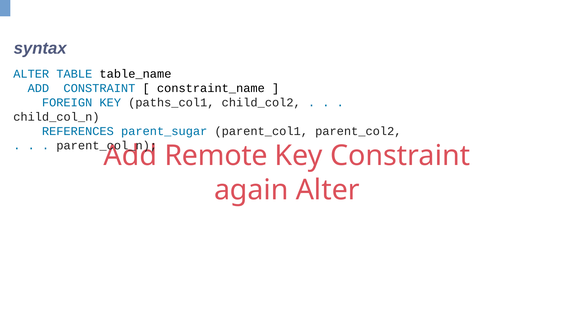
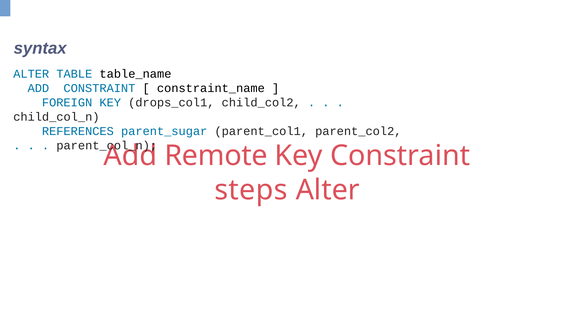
paths_col1: paths_col1 -> drops_col1
again: again -> steps
